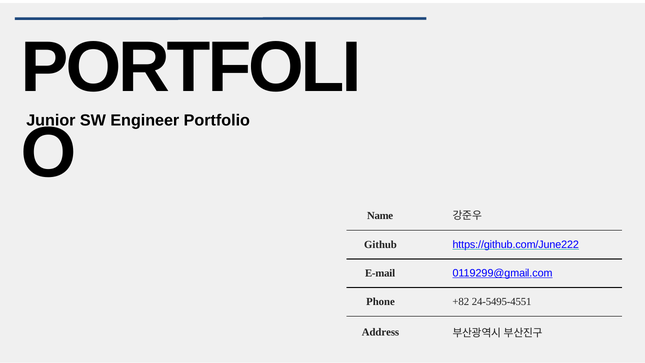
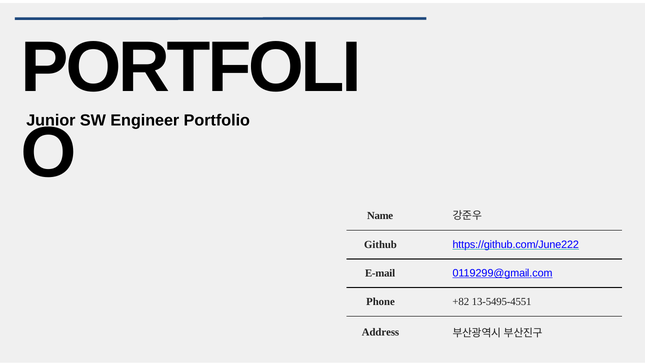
24-5495-4551: 24-5495-4551 -> 13-5495-4551
